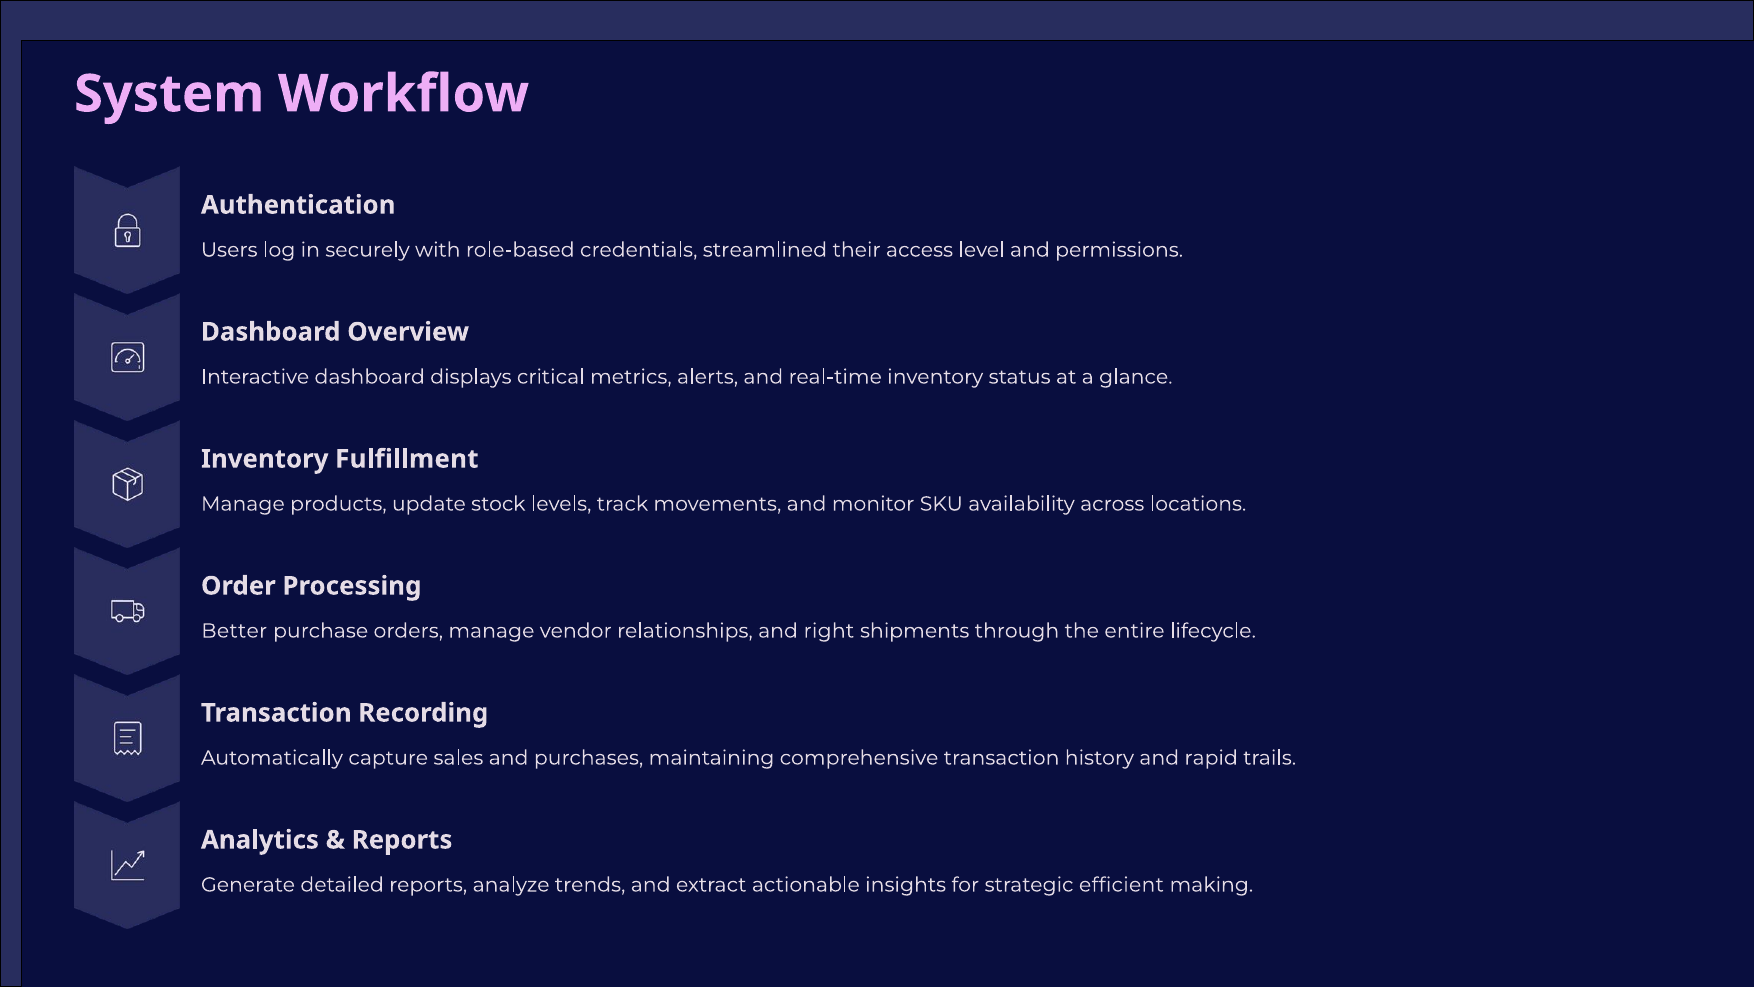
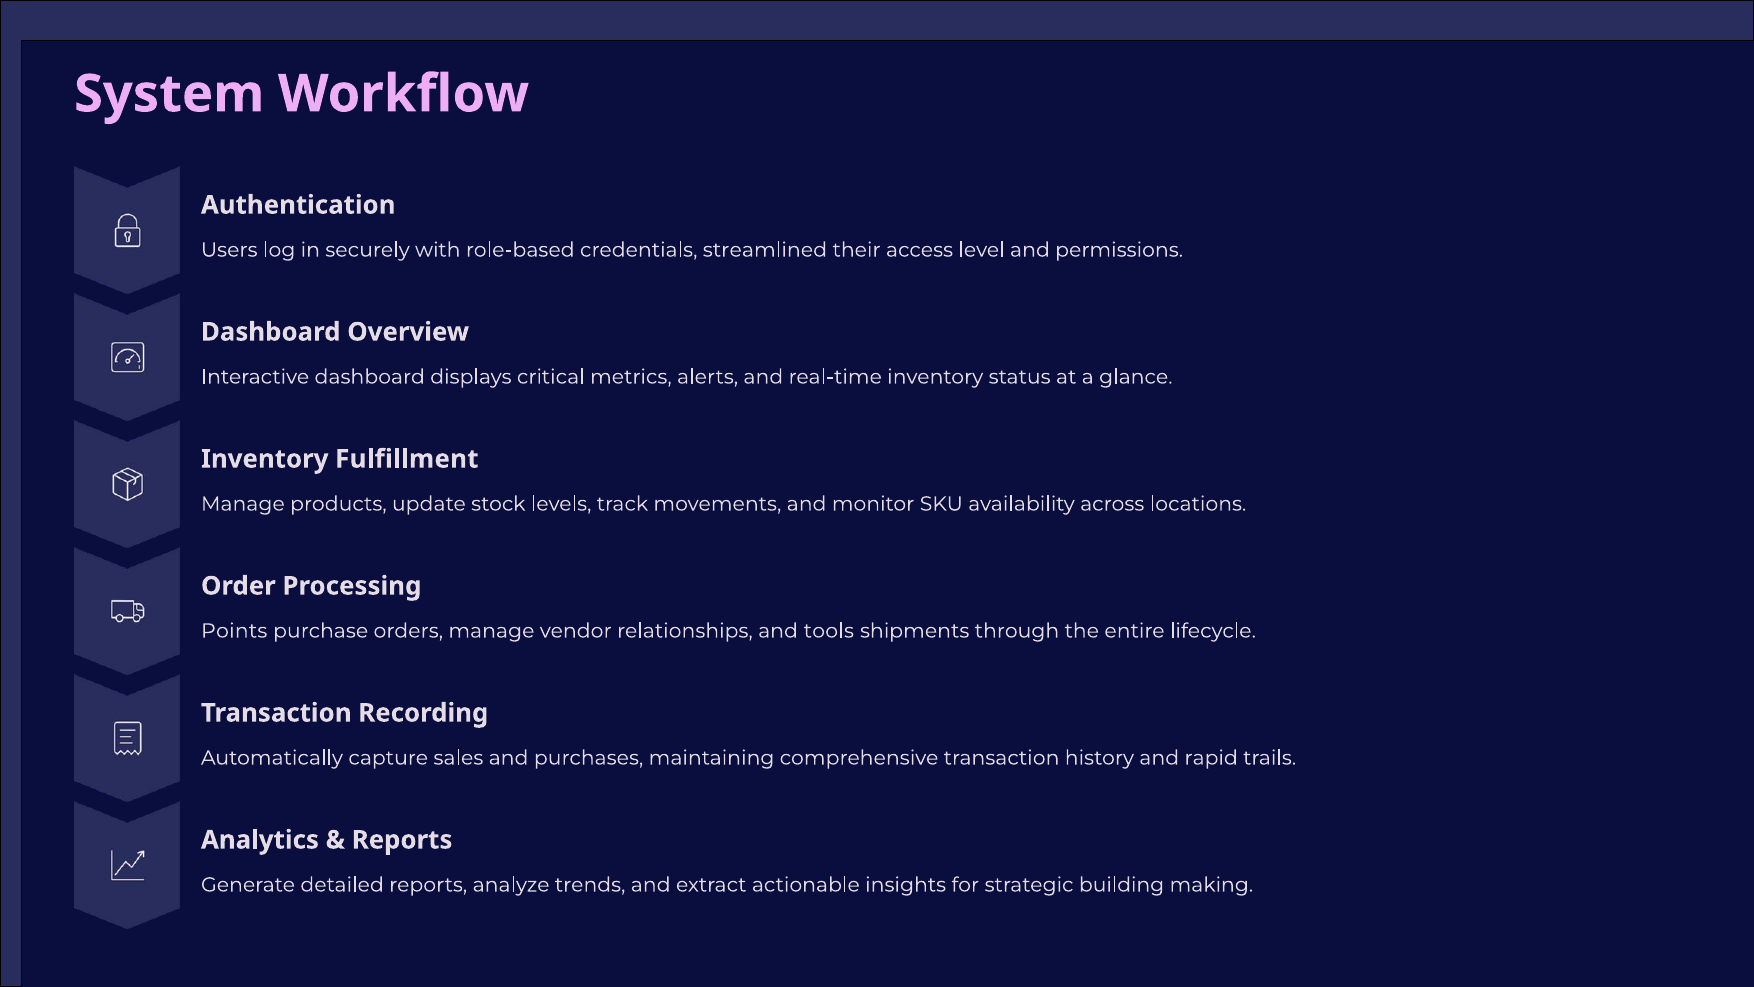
Better: Better -> Points
right: right -> tools
efficient: efficient -> building
